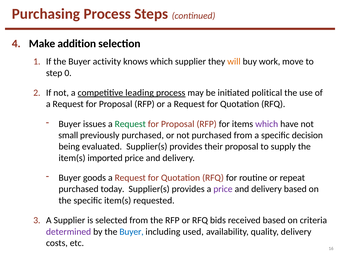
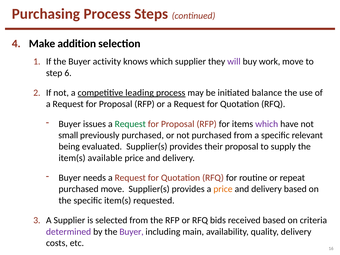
will colour: orange -> purple
0: 0 -> 6
political: political -> balance
decision: decision -> relevant
imported: imported -> available
goods: goods -> needs
purchased today: today -> move
price at (223, 189) colour: purple -> orange
Buyer at (131, 232) colour: blue -> purple
used: used -> main
